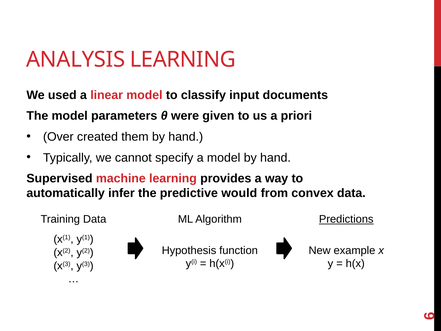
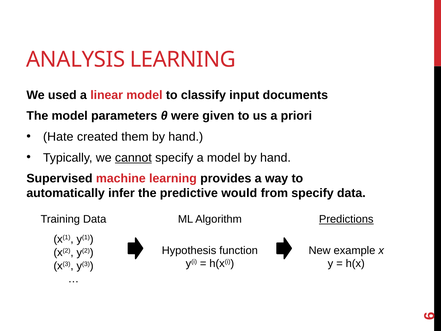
Over: Over -> Hate
cannot underline: none -> present
from convex: convex -> specify
